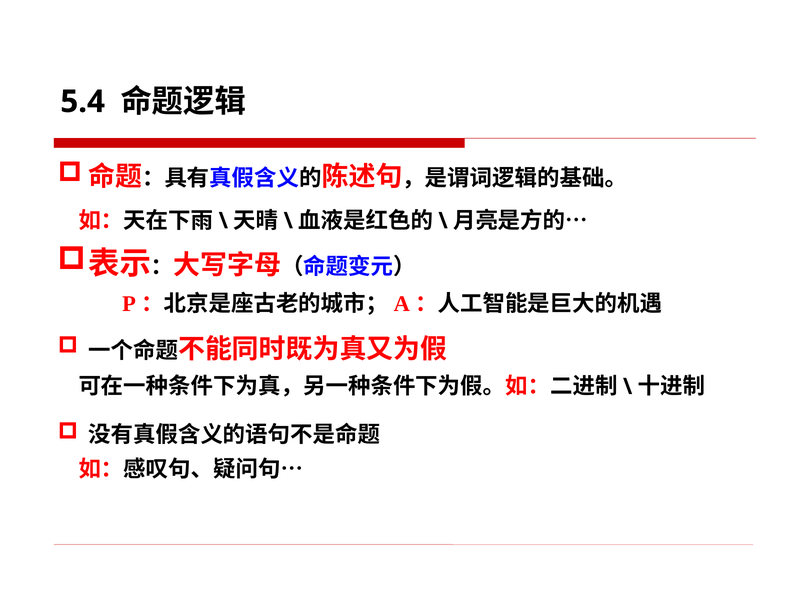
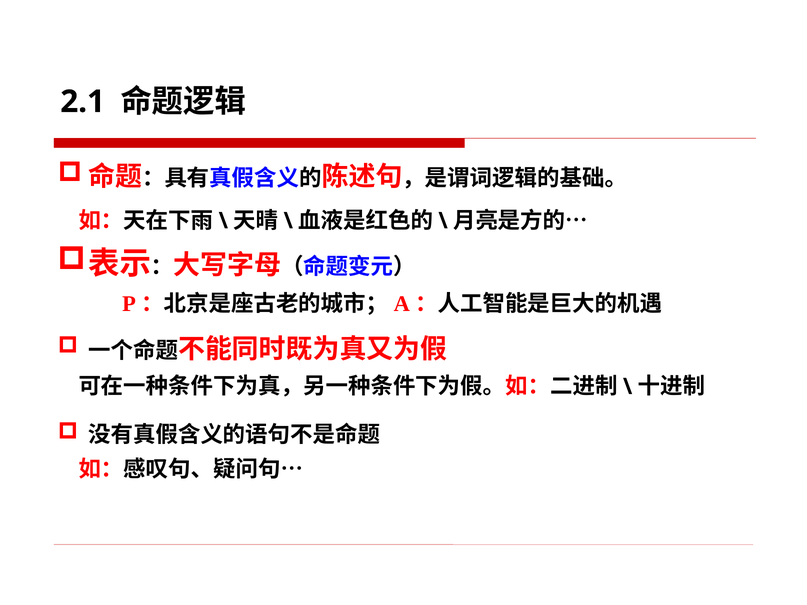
5.4: 5.4 -> 2.1
